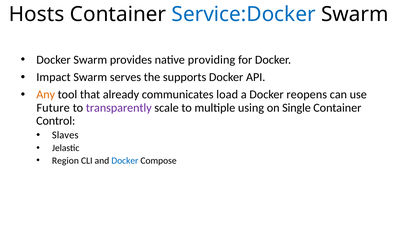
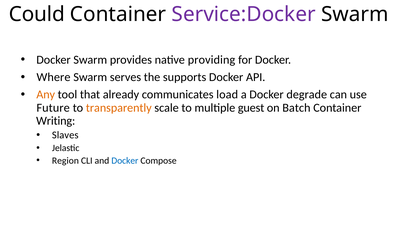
Hosts: Hosts -> Could
Service:Docker colour: blue -> purple
Impact: Impact -> Where
reopens: reopens -> degrade
transparently colour: purple -> orange
using: using -> guest
Single: Single -> Batch
Control: Control -> Writing
